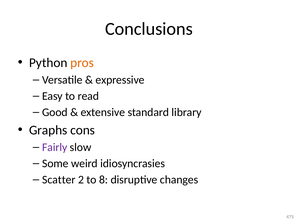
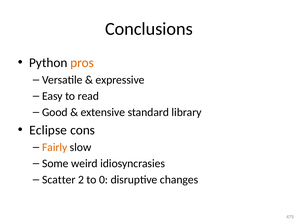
Graphs: Graphs -> Eclipse
Fairly colour: purple -> orange
8: 8 -> 0
